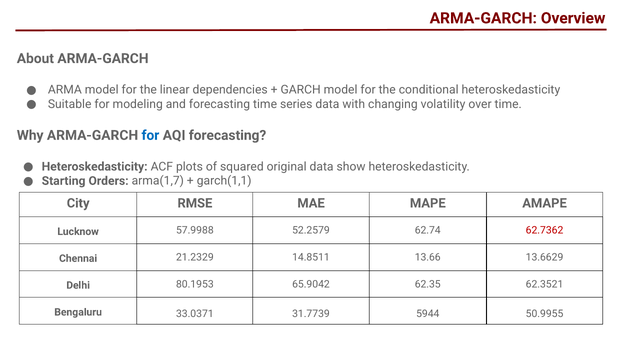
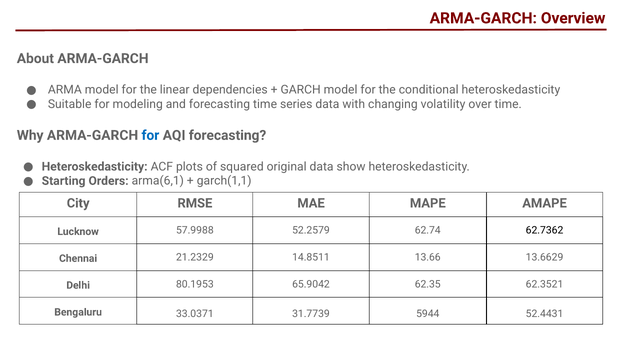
arma(1,7: arma(1,7 -> arma(6,1
62.7362 colour: red -> black
50.9955: 50.9955 -> 52.4431
